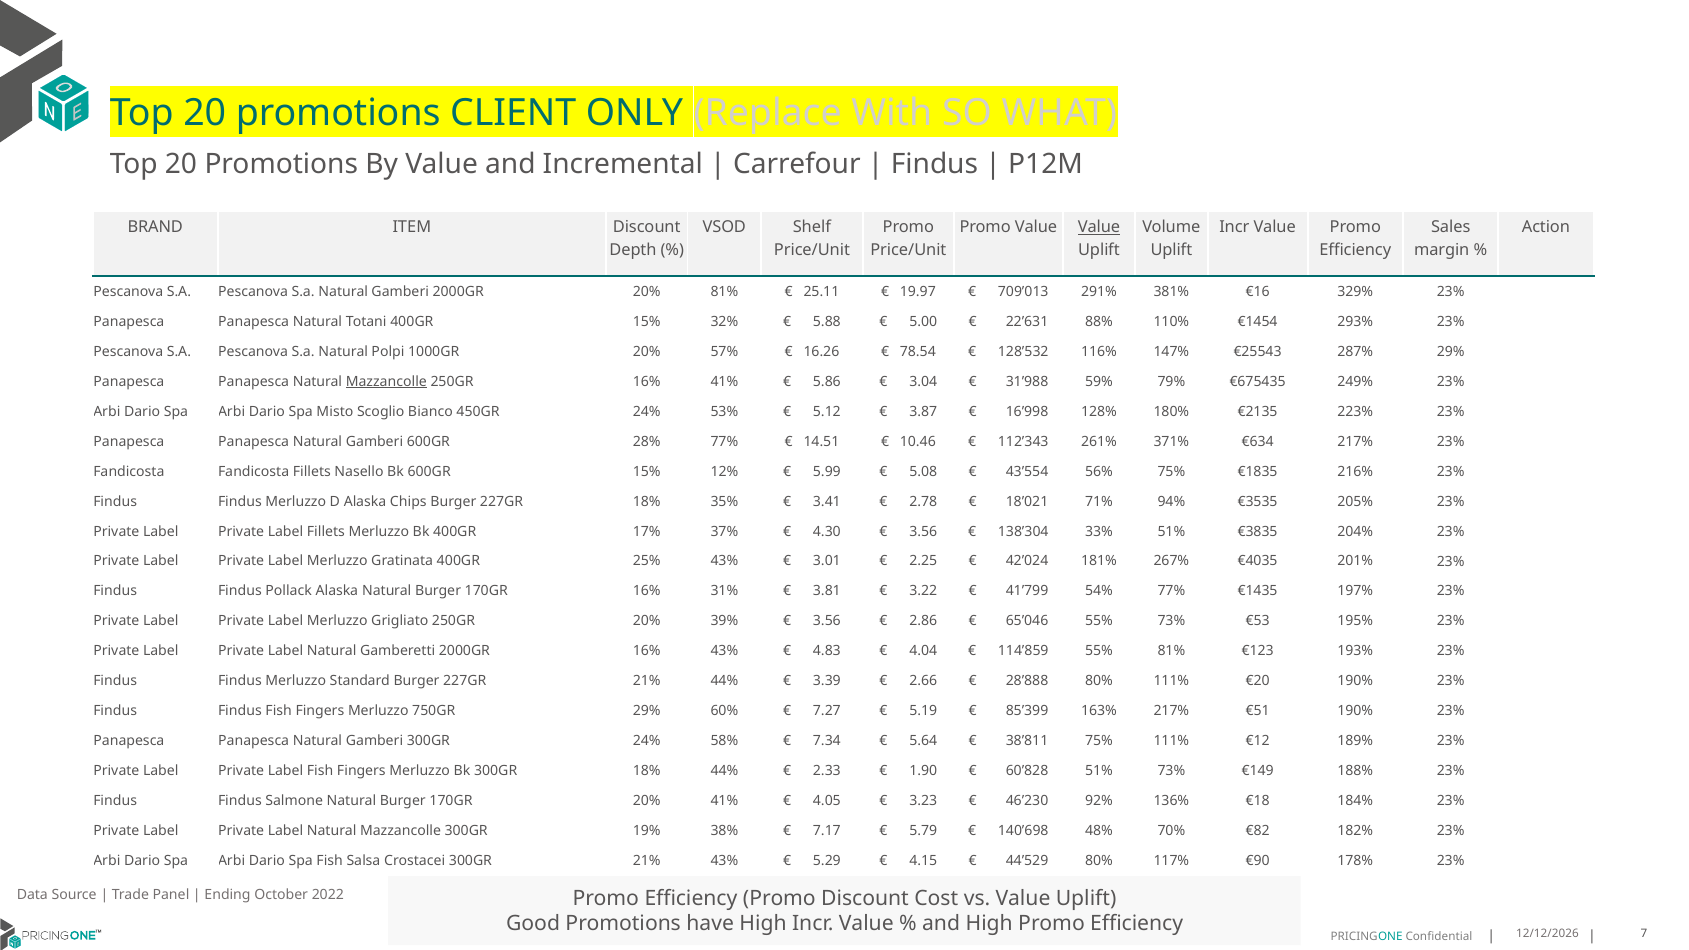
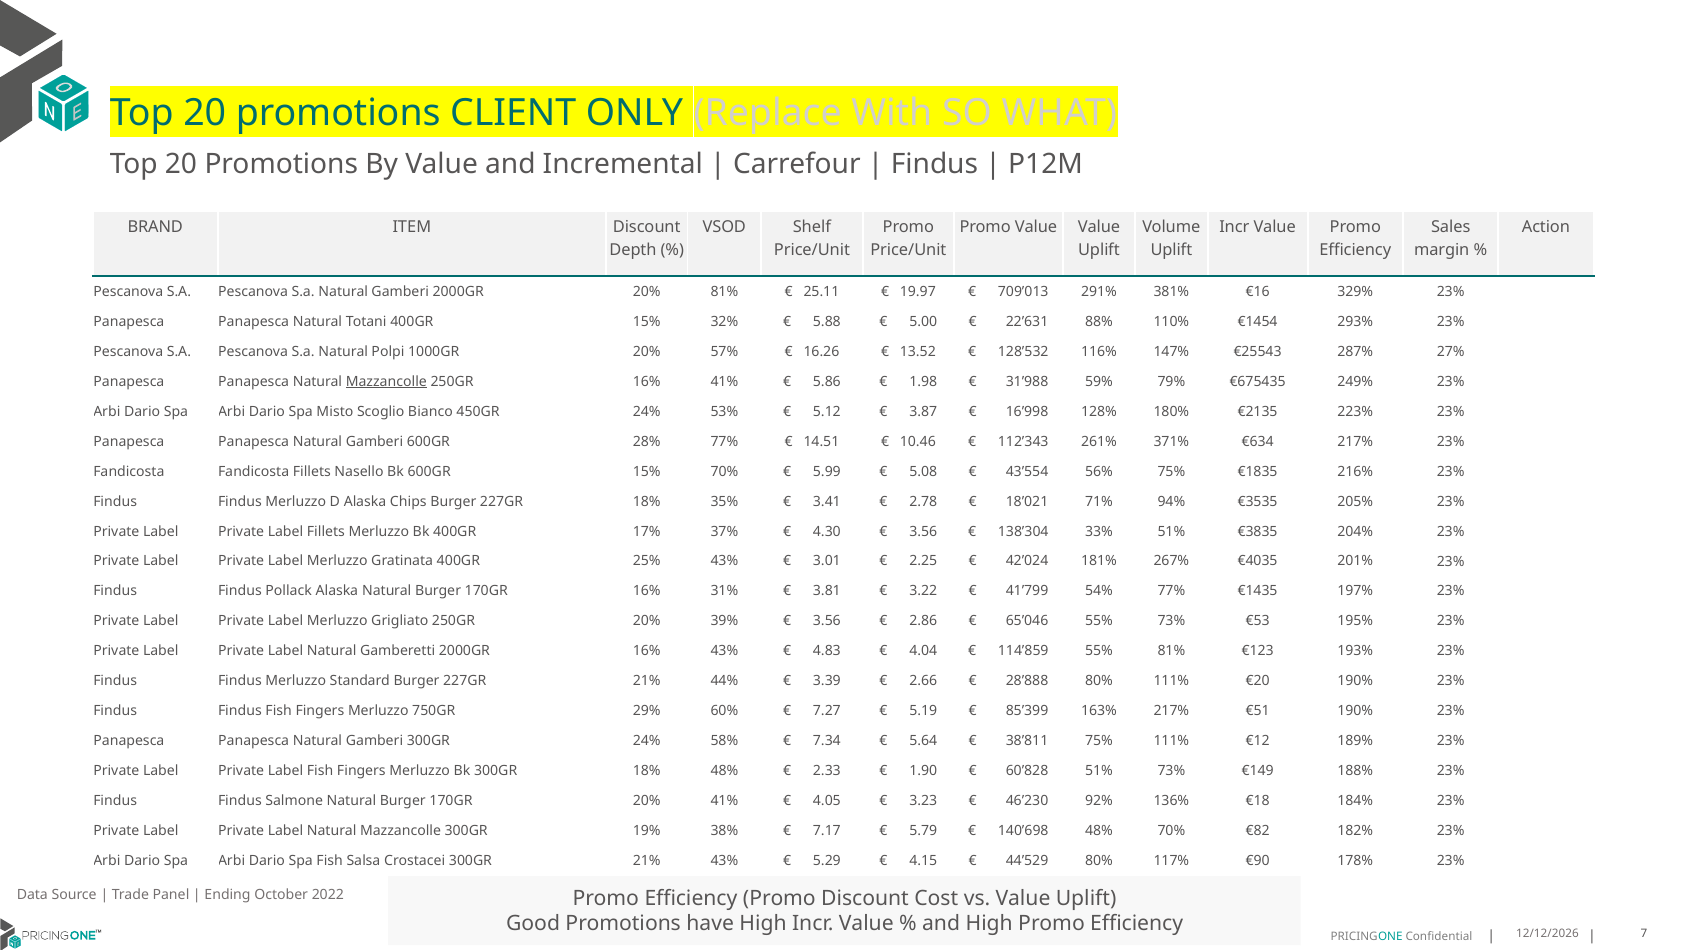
Value at (1099, 228) underline: present -> none
78.54: 78.54 -> 13.52
287% 29%: 29% -> 27%
3.04: 3.04 -> 1.98
15% 12%: 12% -> 70%
18% 44%: 44% -> 48%
